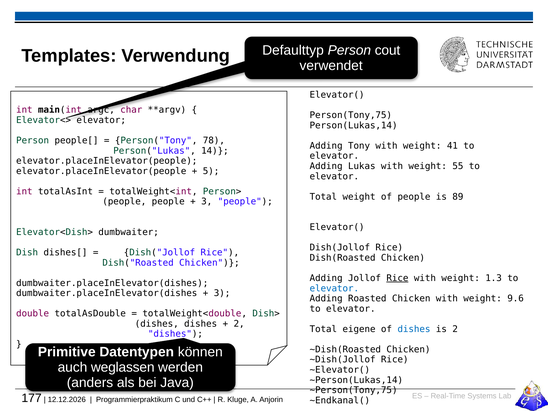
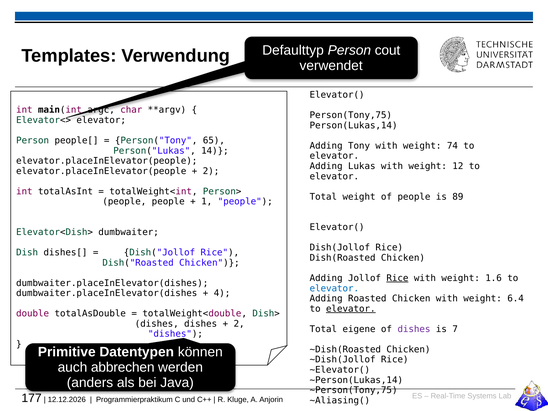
78: 78 -> 65
41: 41 -> 74
55: 55 -> 12
5 at (211, 171): 5 -> 2
3 at (207, 202): 3 -> 1
1.3: 1.3 -> 1.6
3 at (222, 293): 3 -> 4
9.6: 9.6 -> 6.4
elevator at (351, 309) underline: none -> present
dishes at (414, 329) colour: blue -> purple
is 2: 2 -> 7
weglassen: weglassen -> abbrechen
~Endkanal(: ~Endkanal( -> ~Aliasing(
